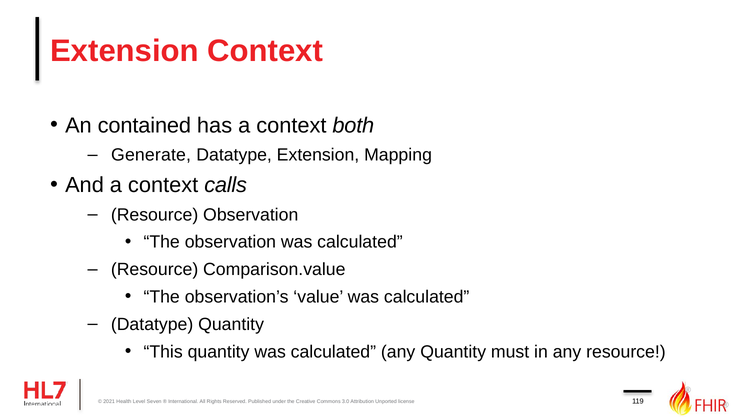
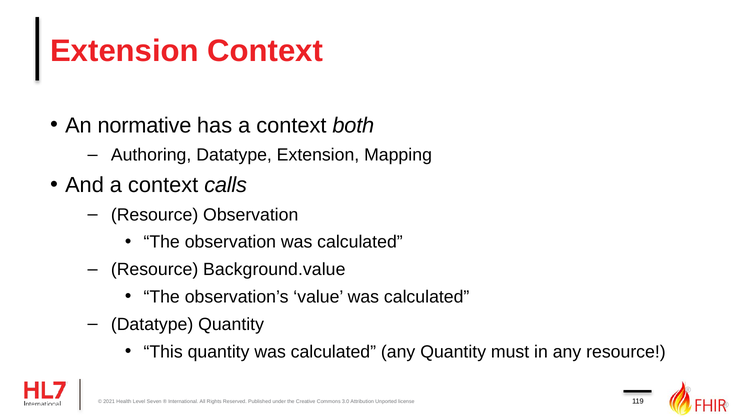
contained: contained -> normative
Generate: Generate -> Authoring
Comparison.value: Comparison.value -> Background.value
